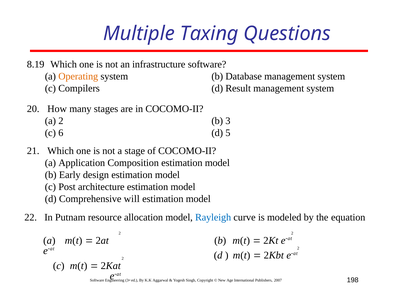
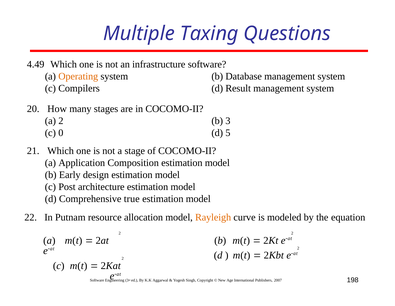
8.19: 8.19 -> 4.49
6: 6 -> 0
will: will -> true
Rayleigh colour: blue -> orange
